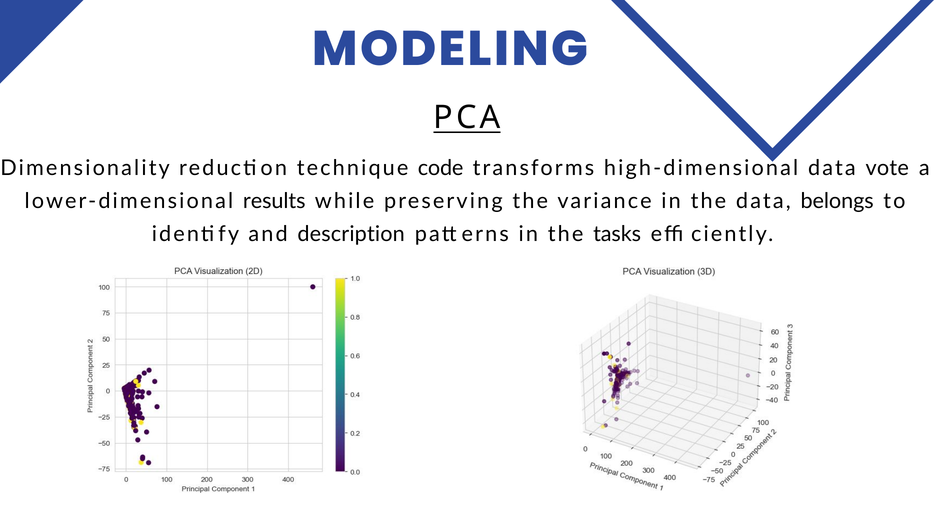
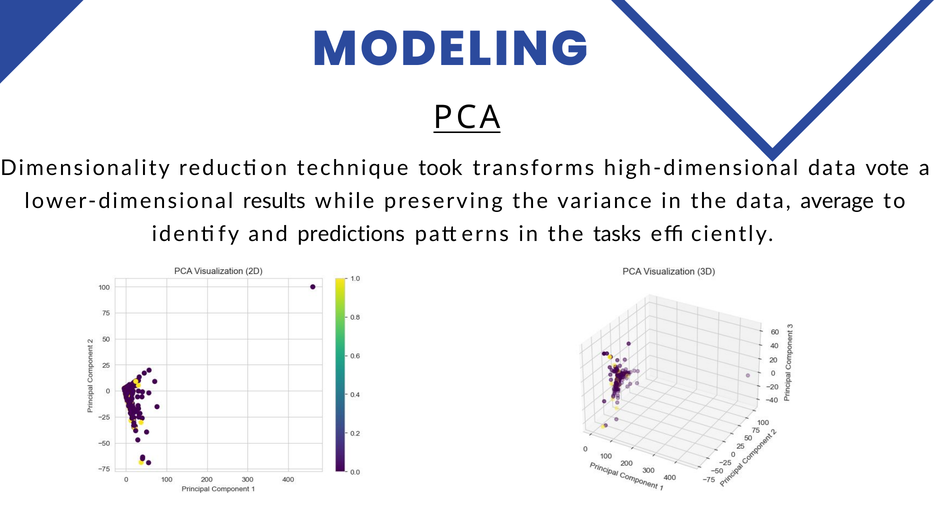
code: code -> took
belongs: belongs -> average
description: description -> predictions
